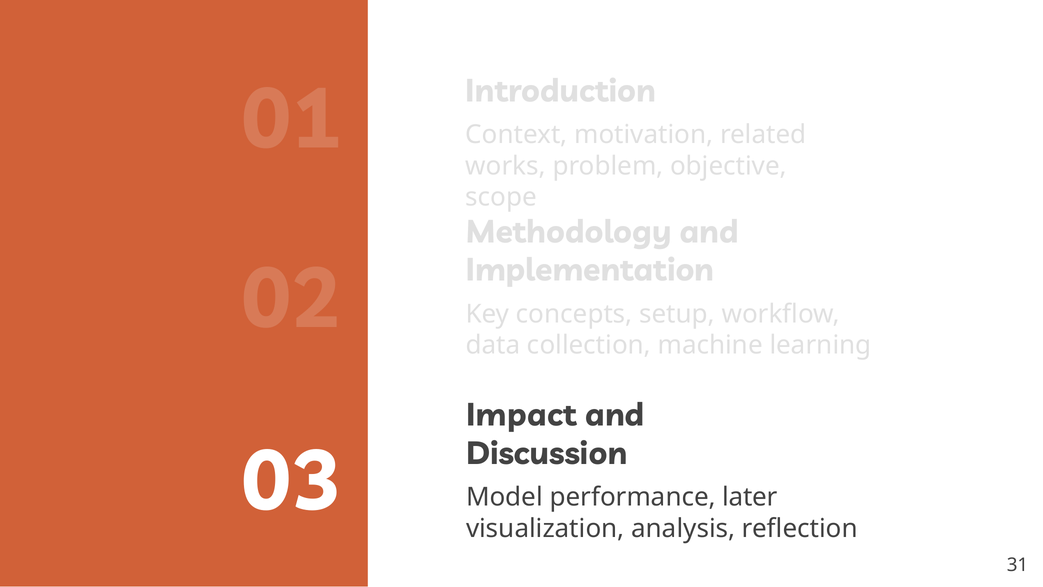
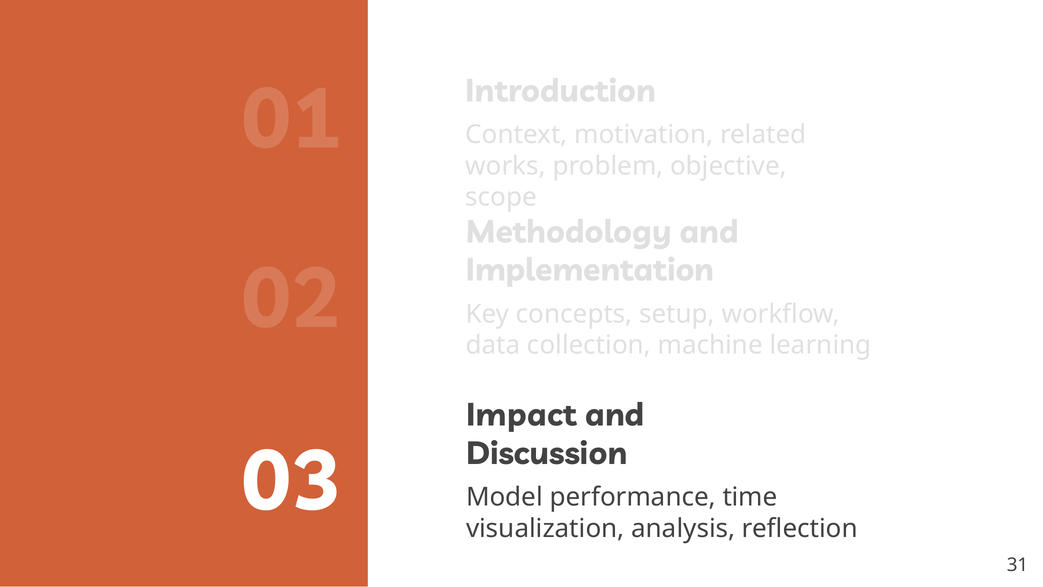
later: later -> time
